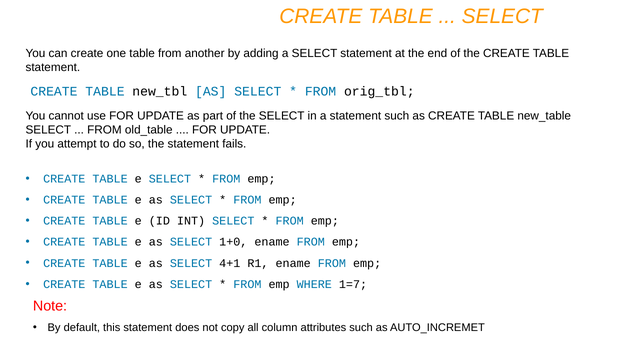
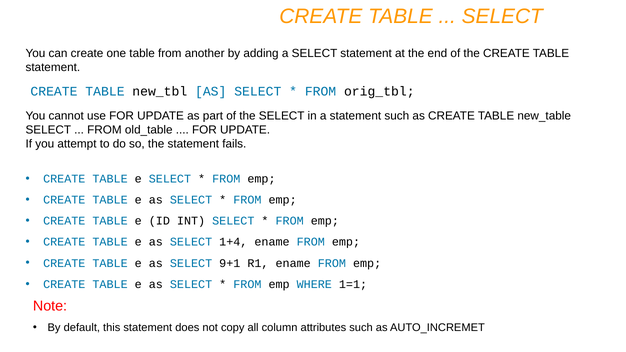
1+0: 1+0 -> 1+4
4+1: 4+1 -> 9+1
1=7: 1=7 -> 1=1
